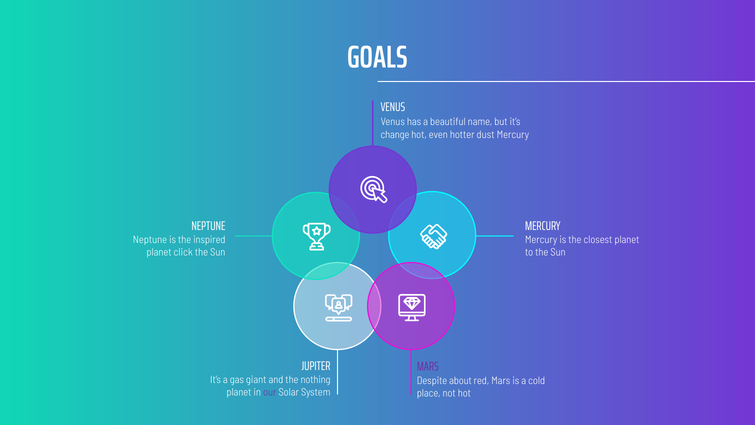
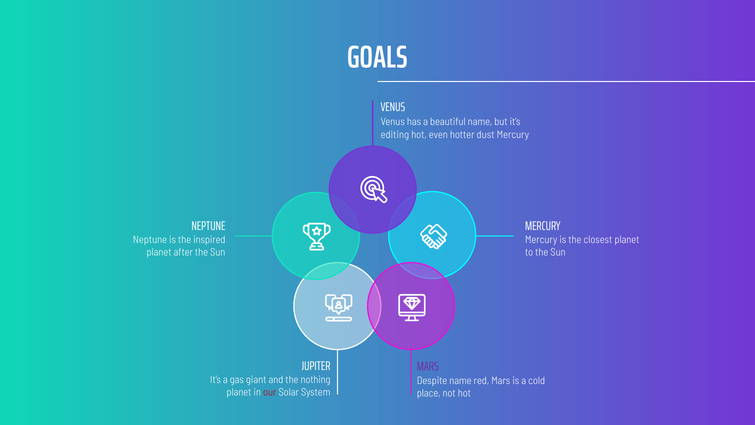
change: change -> editing
click: click -> after
Despite about: about -> name
our colour: purple -> red
